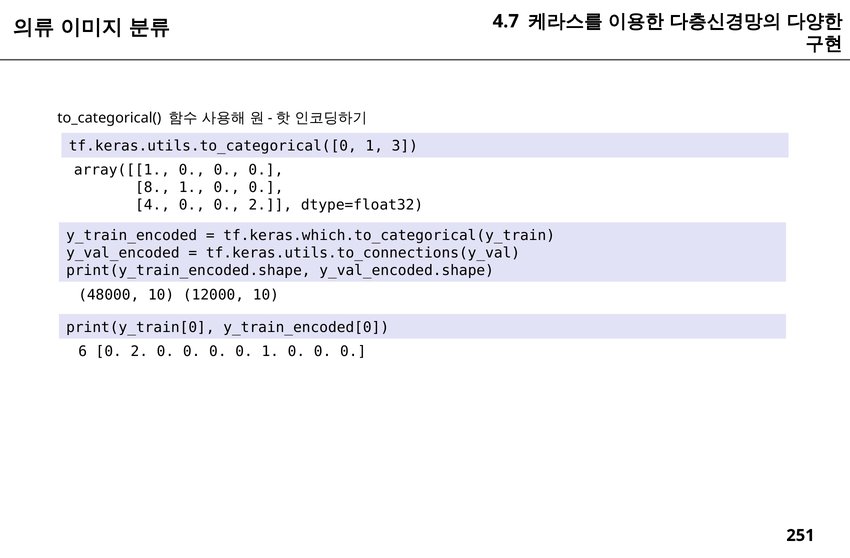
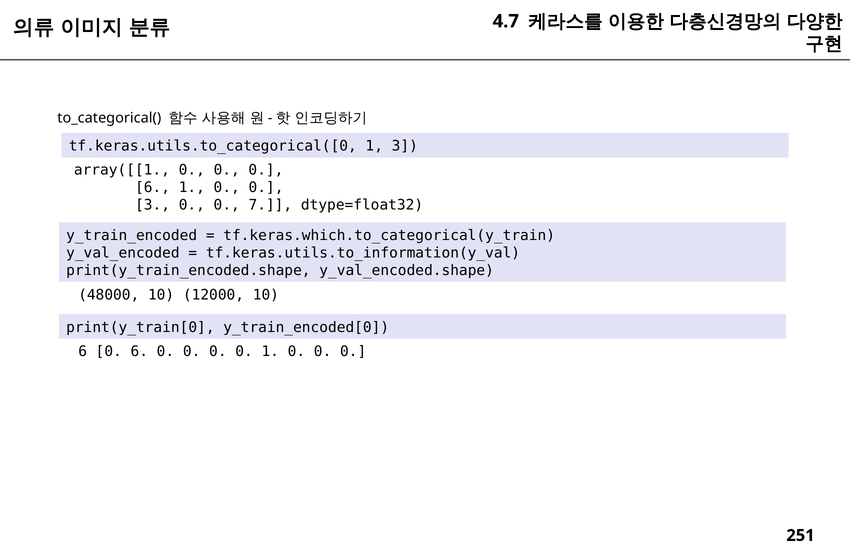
8 at (153, 188): 8 -> 6
4 at (153, 205): 4 -> 3
0 0 2: 2 -> 7
tf.keras.utils.to_connections(y_val: tf.keras.utils.to_connections(y_val -> tf.keras.utils.to_information(y_val
6 0 2: 2 -> 6
